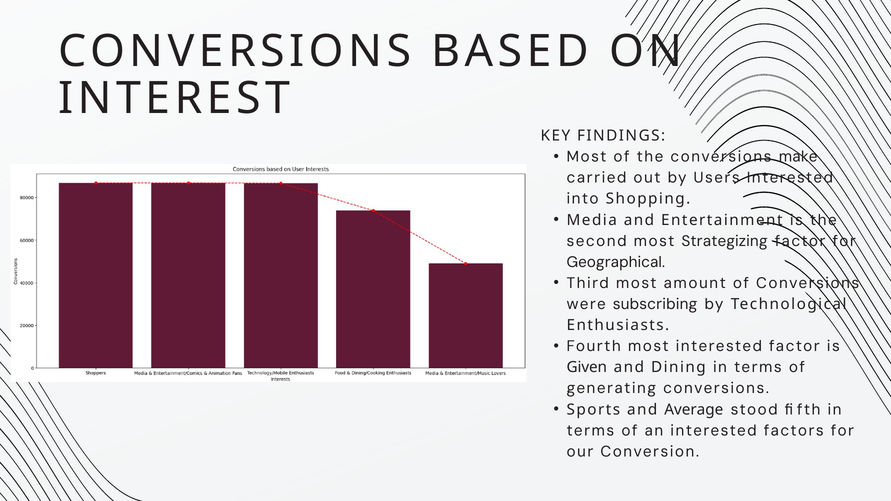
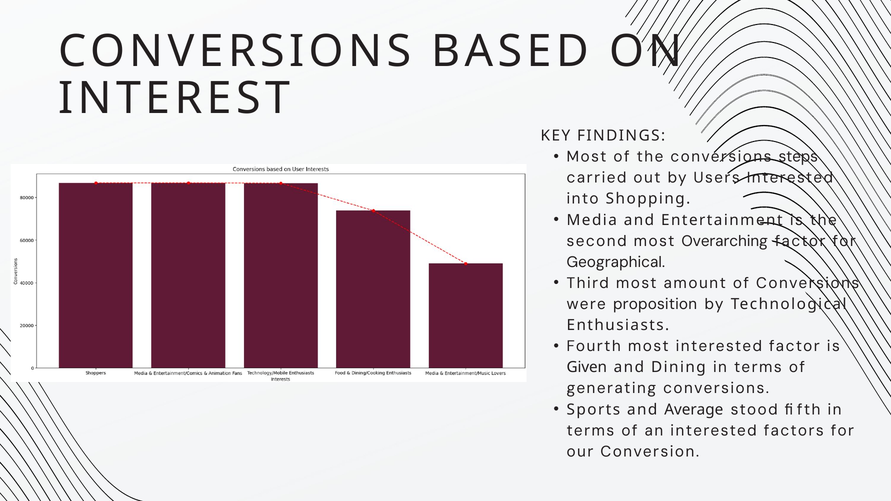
make: make -> steps
Strategizing: Strategizing -> Overarching
subscribing: subscribing -> proposition
